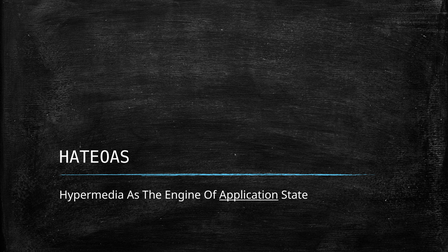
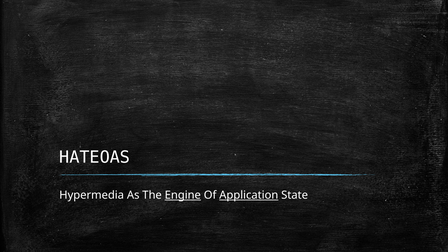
Engine underline: none -> present
